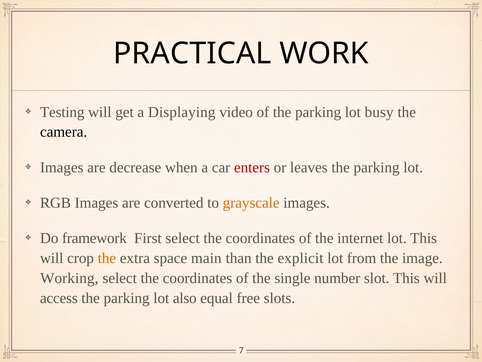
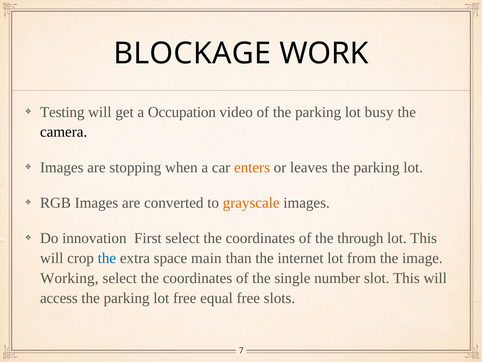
PRACTICAL: PRACTICAL -> BLOCKAGE
Displaying: Displaying -> Occupation
decrease: decrease -> stopping
enters colour: red -> orange
framework: framework -> innovation
internet: internet -> through
the at (107, 258) colour: orange -> blue
explicit: explicit -> internet
lot also: also -> free
